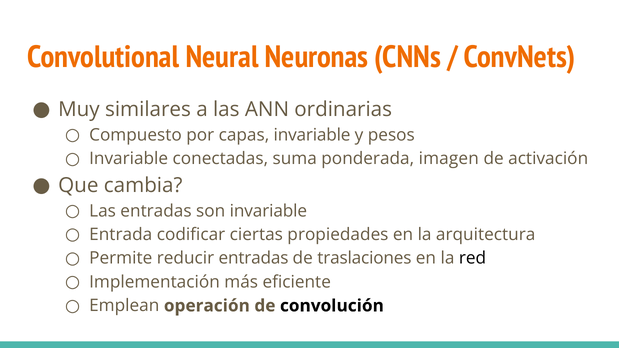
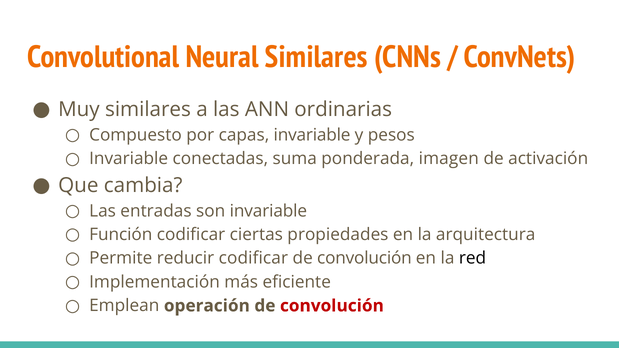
Neural Neuronas: Neuronas -> Similares
Entrada: Entrada -> Función
reducir entradas: entradas -> codificar
traslaciones at (364, 258): traslaciones -> convolución
convolución at (332, 306) colour: black -> red
